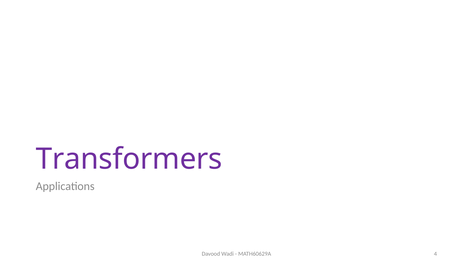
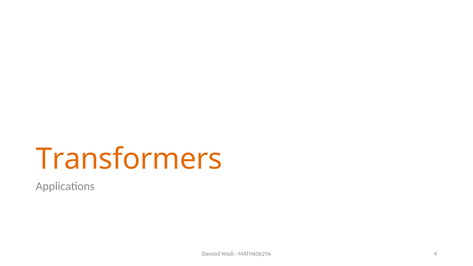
Transformers colour: purple -> orange
